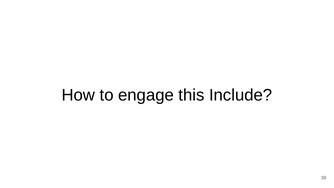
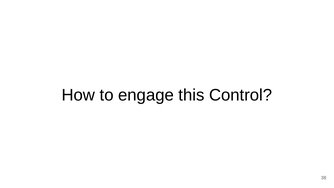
Include: Include -> Control
